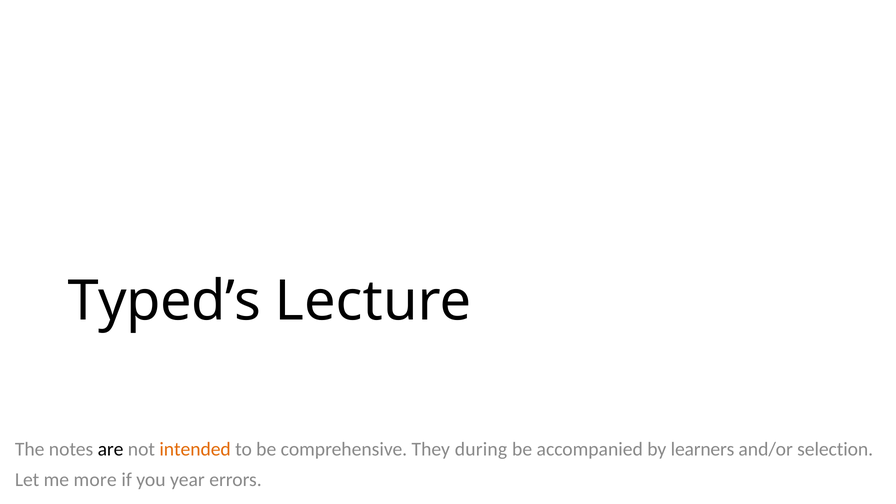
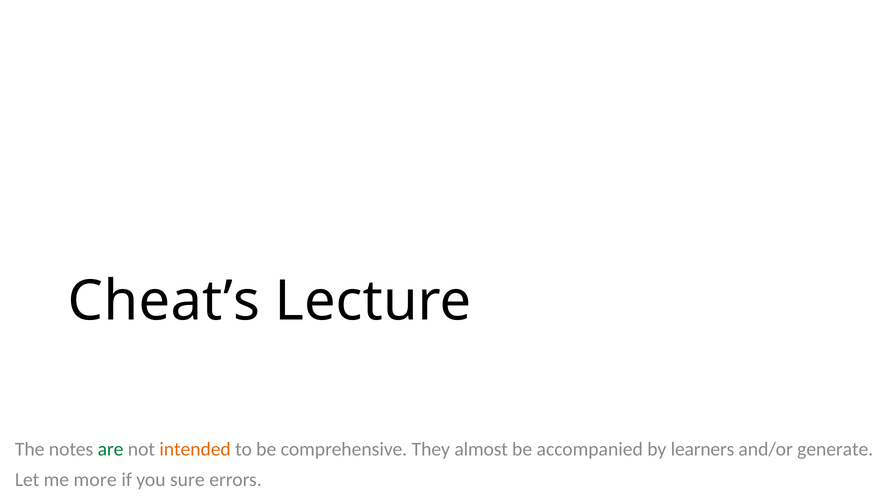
Typed’s: Typed’s -> Cheat’s
are colour: black -> green
during: during -> almost
selection: selection -> generate
year: year -> sure
